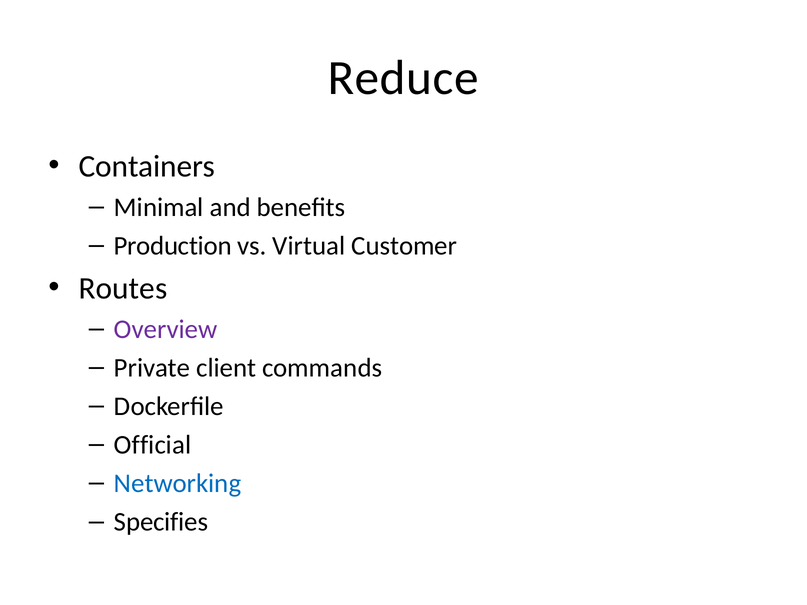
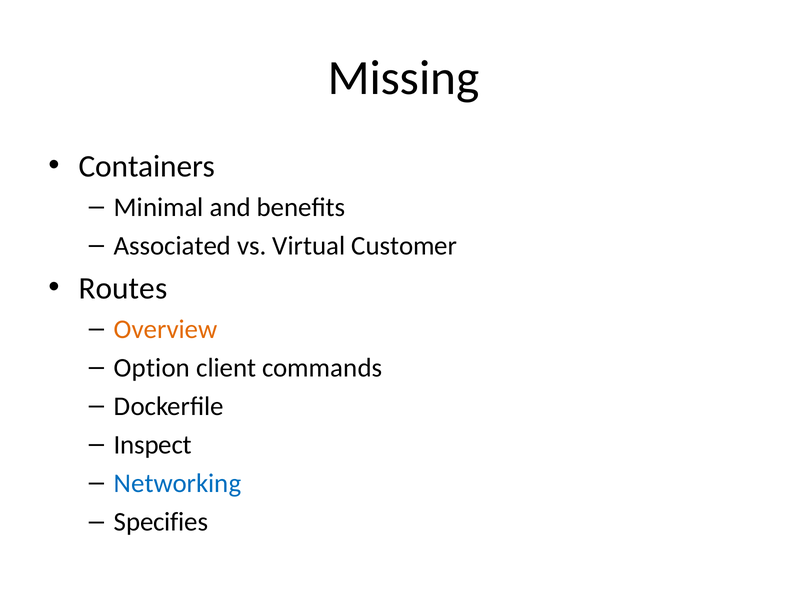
Reduce: Reduce -> Missing
Production: Production -> Associated
Overview colour: purple -> orange
Private: Private -> Option
Official: Official -> Inspect
